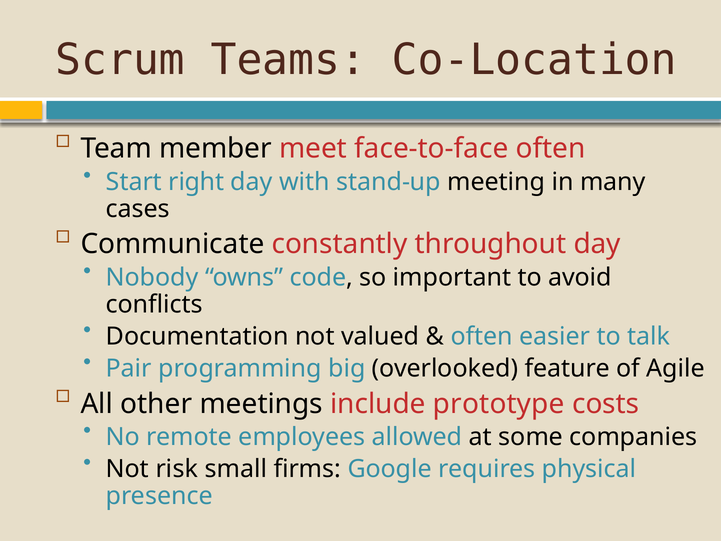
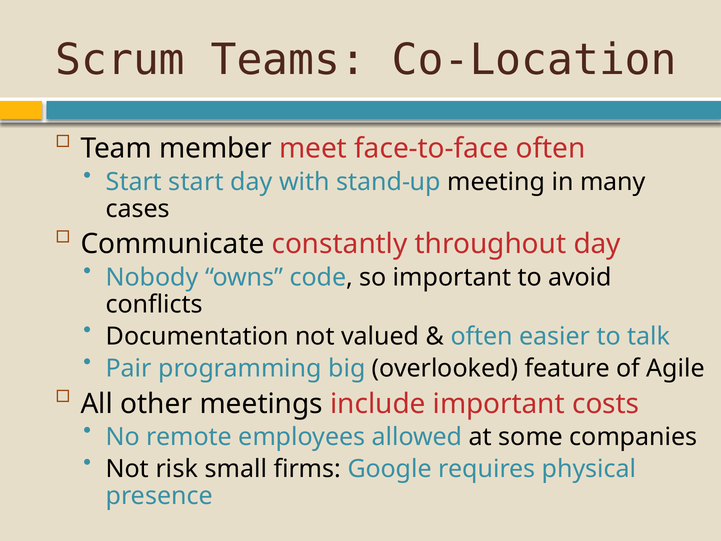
Start right: right -> start
include prototype: prototype -> important
